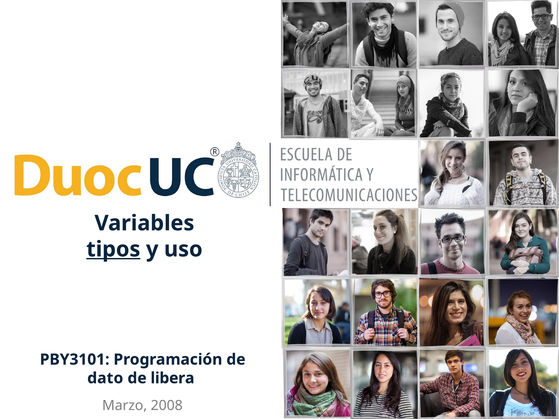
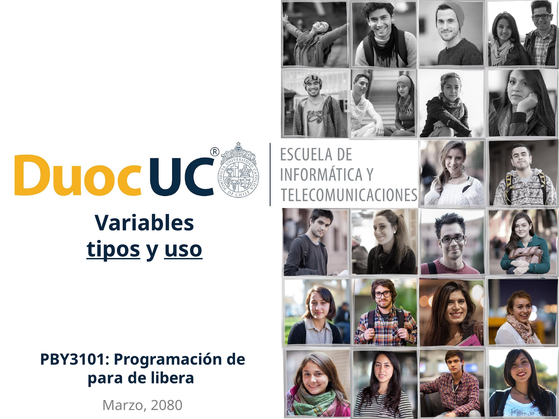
uso underline: none -> present
dato: dato -> para
2008: 2008 -> 2080
